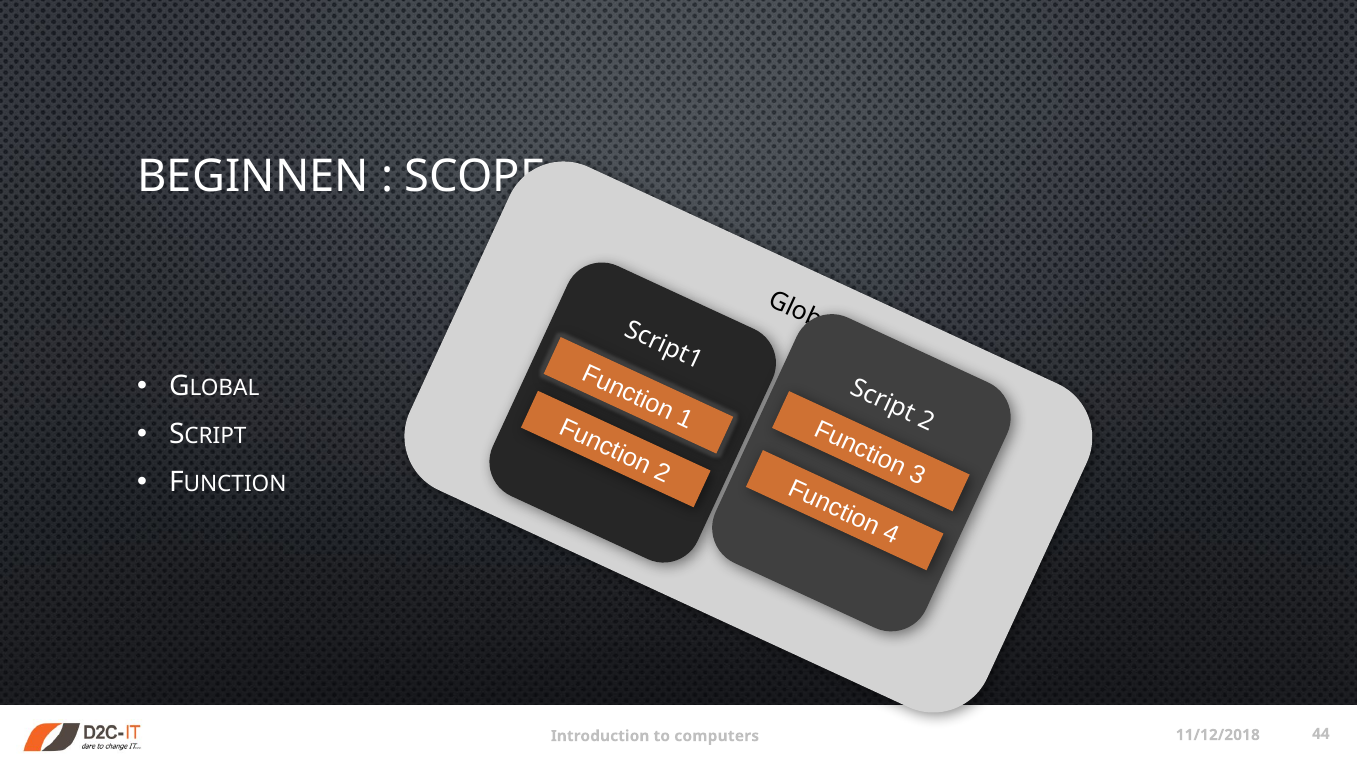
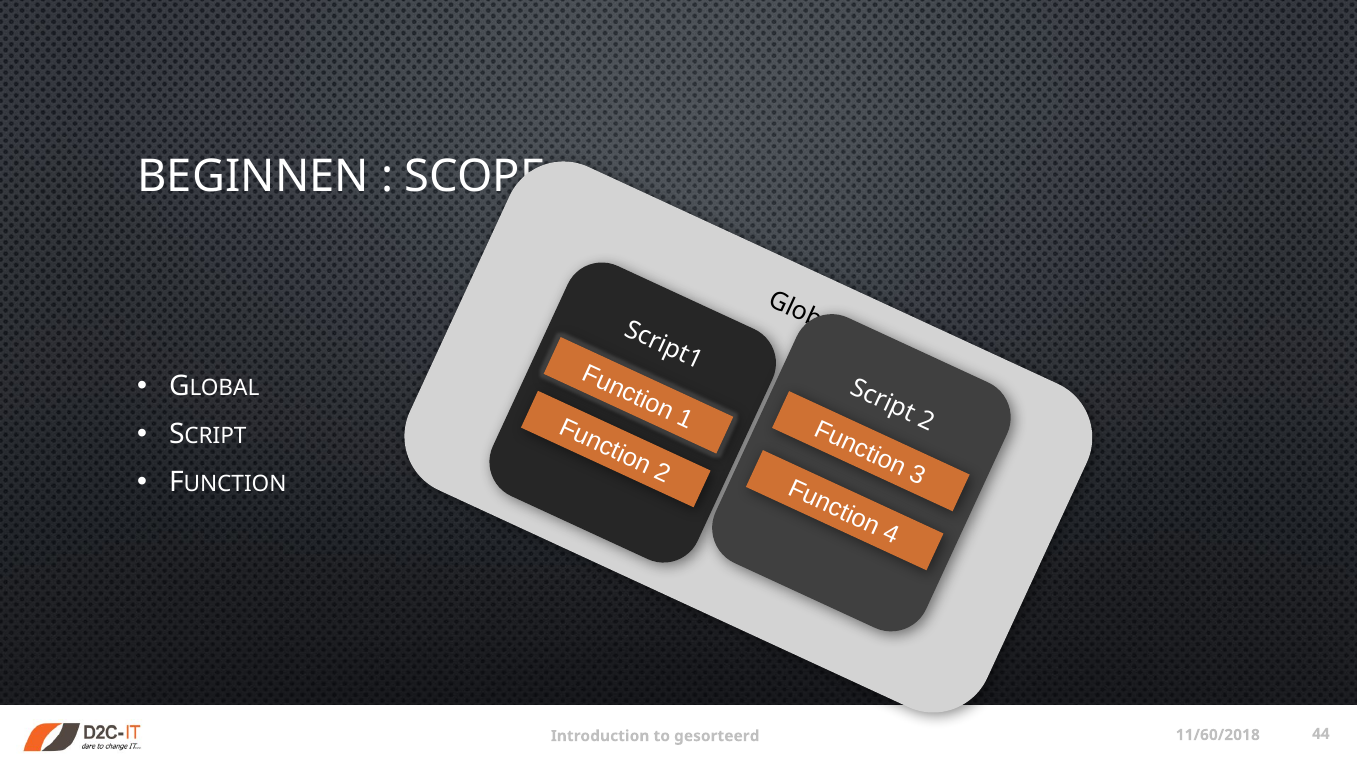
11/12/2018: 11/12/2018 -> 11/60/2018
computers: computers -> gesorteerd
